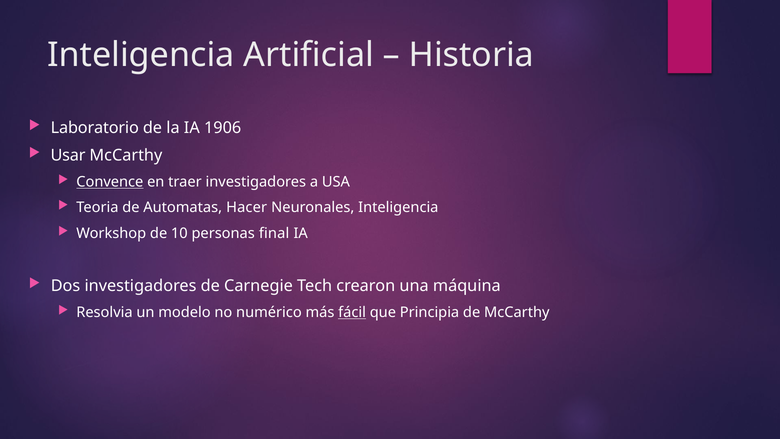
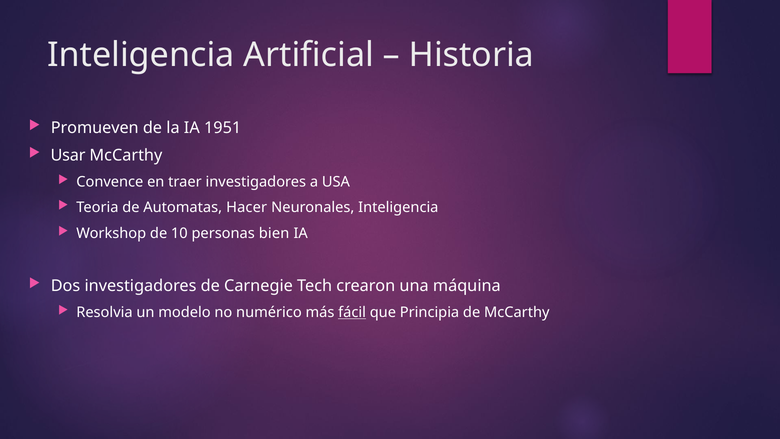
Laboratorio: Laboratorio -> Promueven
1906: 1906 -> 1951
Convence underline: present -> none
final: final -> bien
